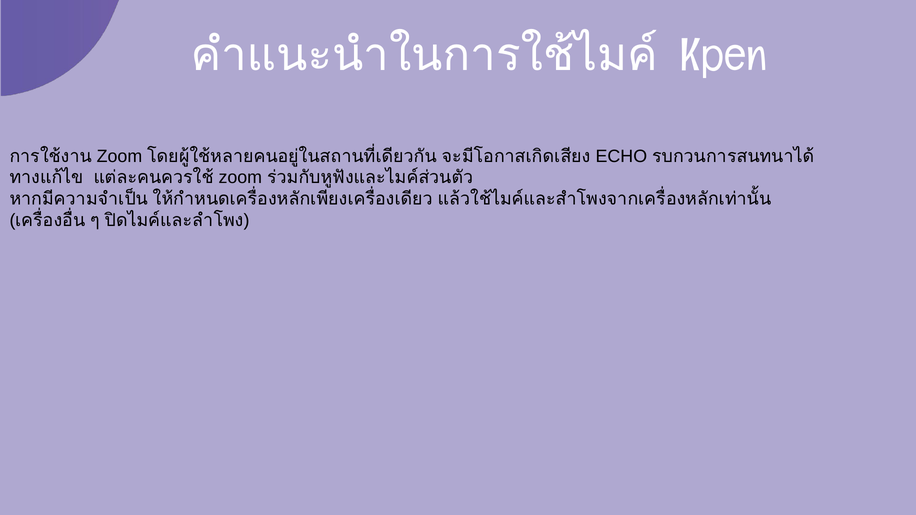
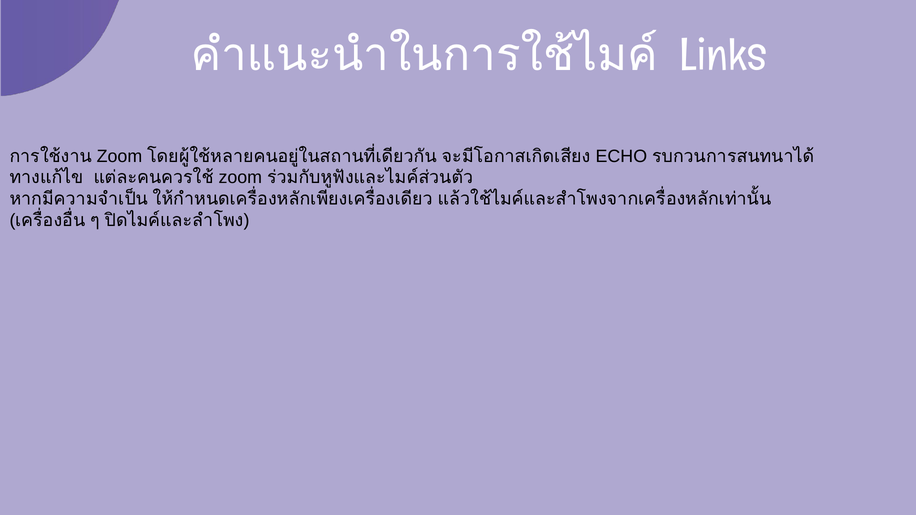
Kpen: Kpen -> Links
